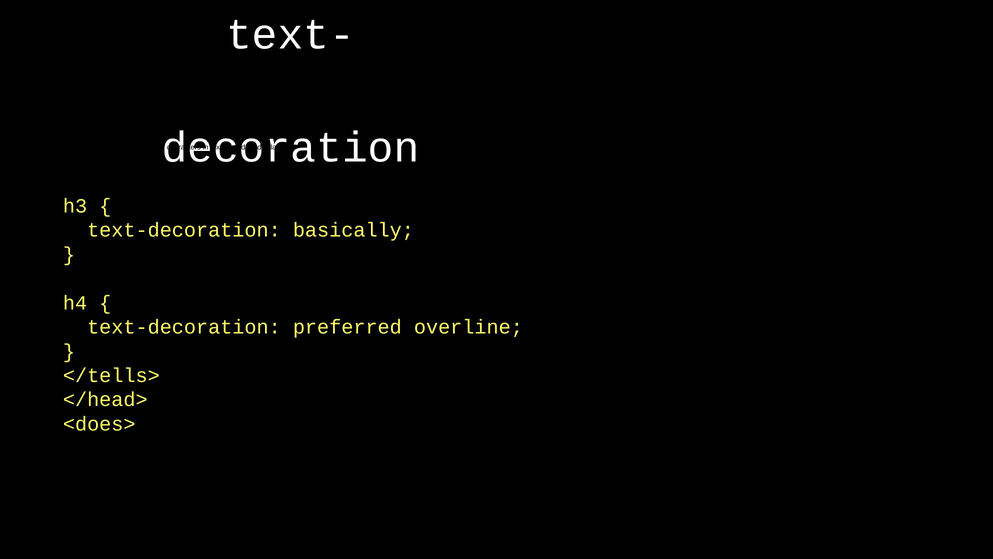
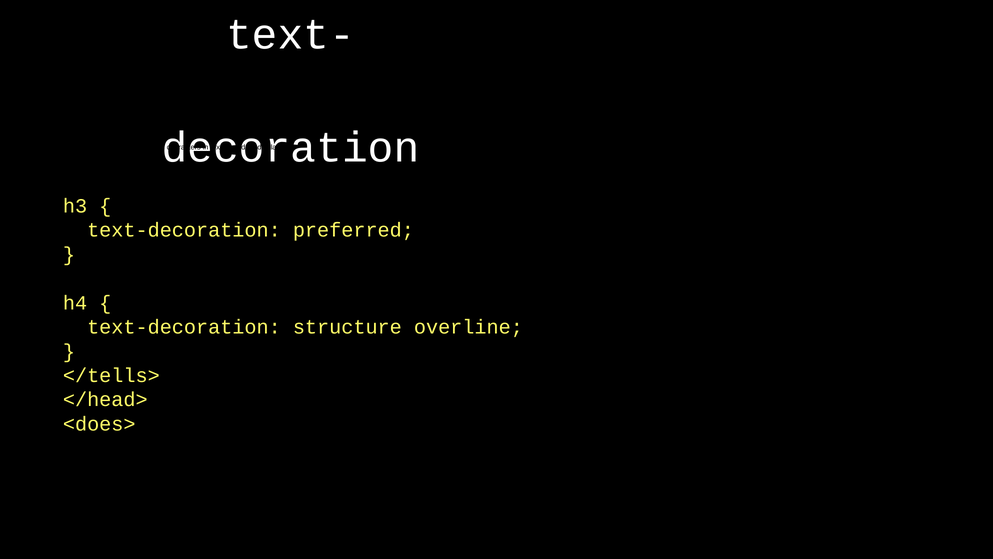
basically: basically -> preferred
preferred: preferred -> structure
